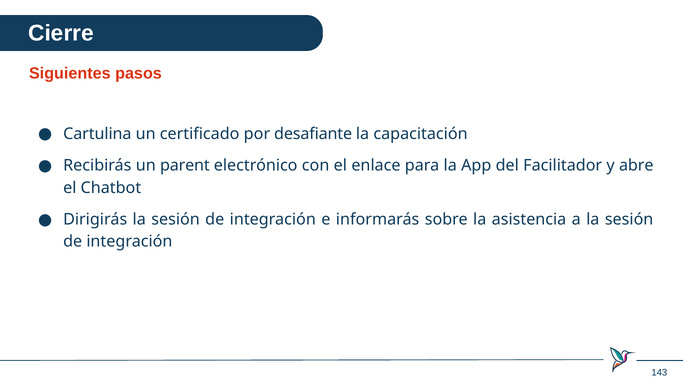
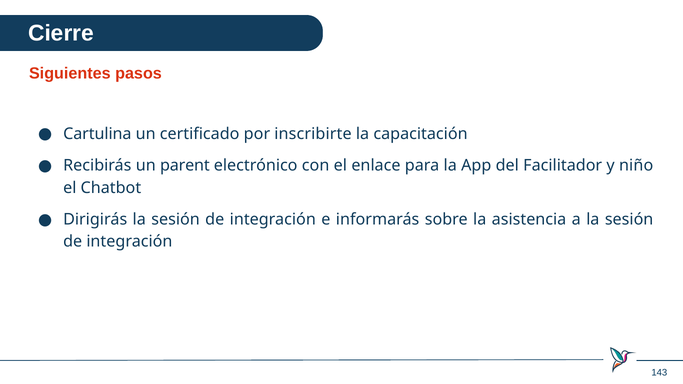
desafiante: desafiante -> inscribirte
abre: abre -> niño
